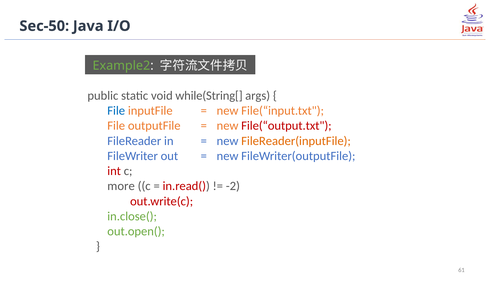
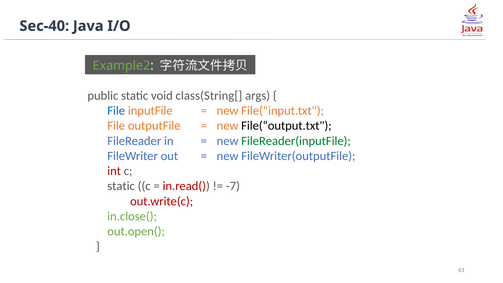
Sec-50: Sec-50 -> Sec-40
while(String[: while(String[ -> class(String[
File(“output.txt colour: red -> black
FileReader(inputFile colour: orange -> green
more at (121, 186): more -> static
-2: -2 -> -7
